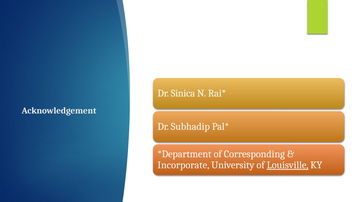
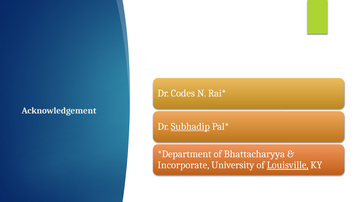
Sinica: Sinica -> Codes
Subhadip underline: none -> present
Corresponding: Corresponding -> Bhattacharyya
